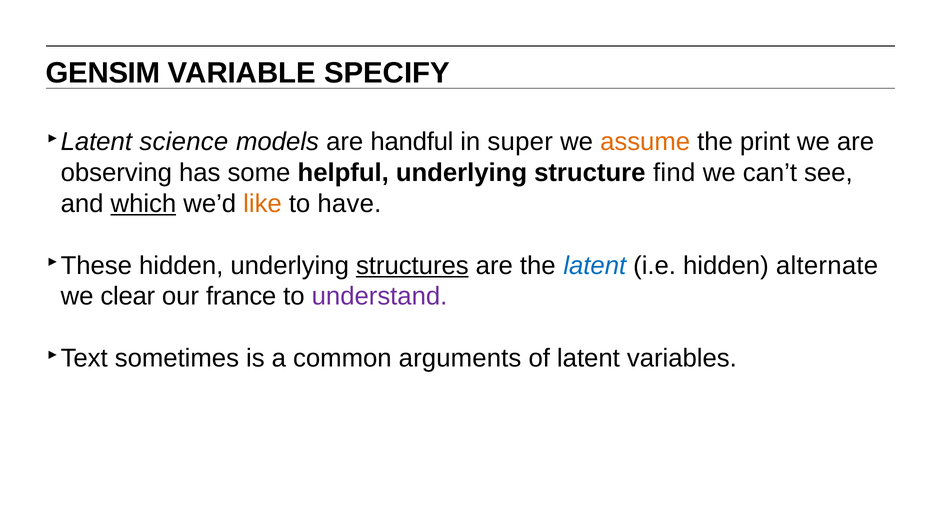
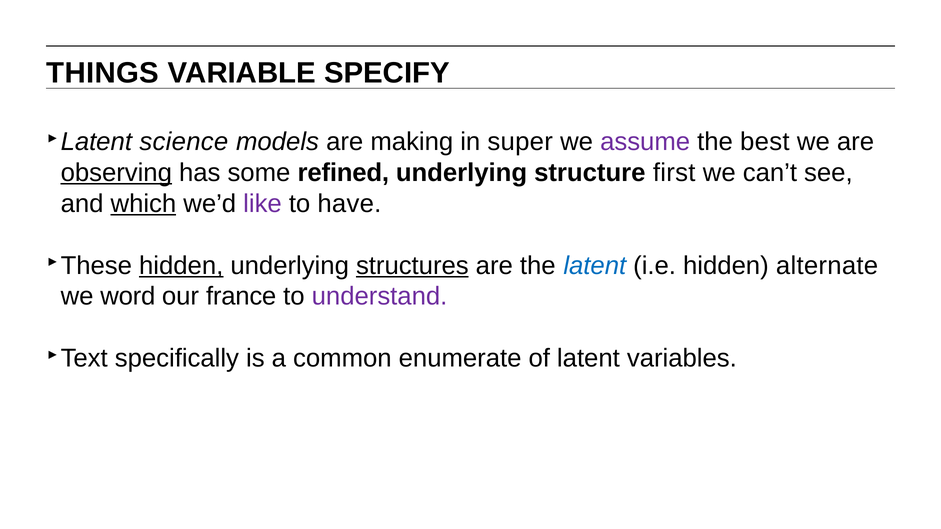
GENSIM: GENSIM -> THINGS
handful: handful -> making
assume colour: orange -> purple
print: print -> best
observing underline: none -> present
helpful: helpful -> refined
find: find -> first
like colour: orange -> purple
hidden at (181, 265) underline: none -> present
clear: clear -> word
sometimes: sometimes -> specifically
arguments: arguments -> enumerate
